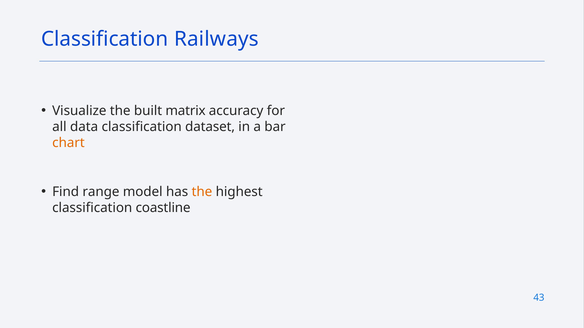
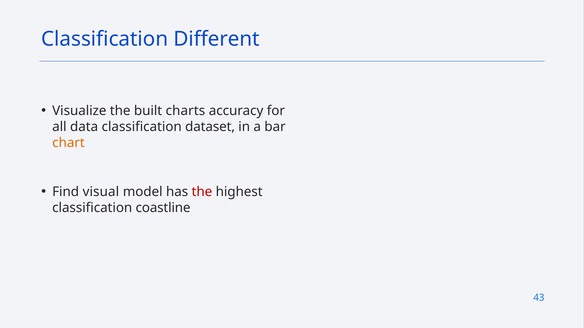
Railways: Railways -> Different
matrix: matrix -> charts
range: range -> visual
the at (202, 192) colour: orange -> red
